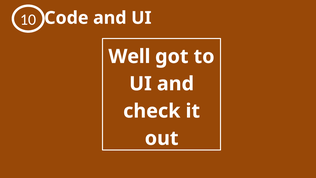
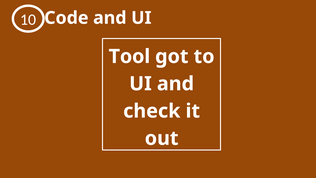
Well: Well -> Tool
